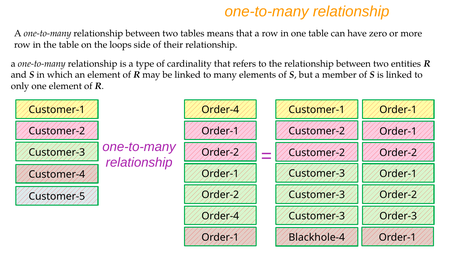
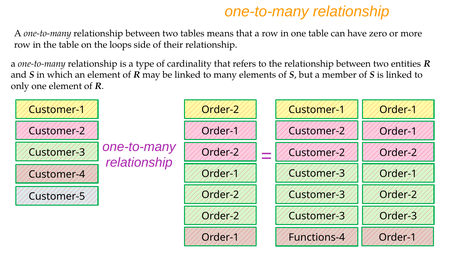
Order-4 at (220, 110): Order-4 -> Order-2
Order-4 at (220, 216): Order-4 -> Order-2
Blackhole-4: Blackhole-4 -> Functions-4
